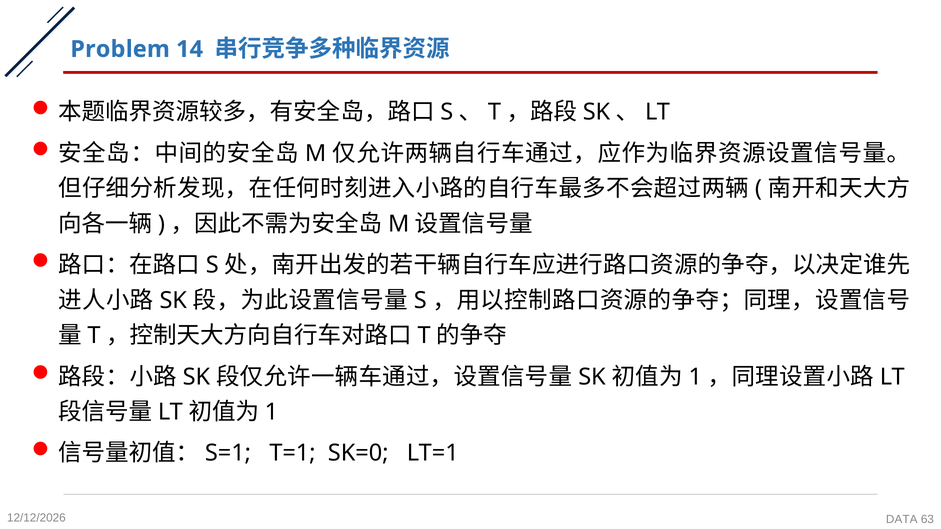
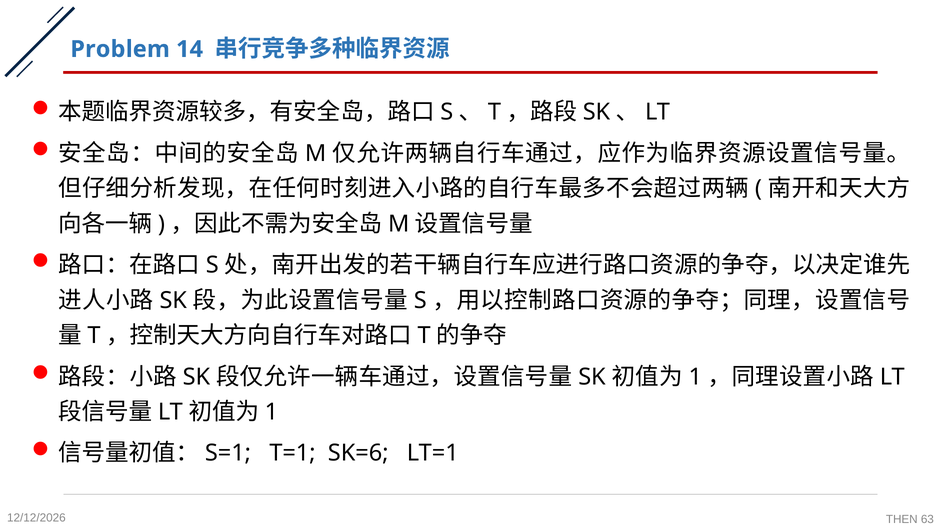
SK=0: SK=0 -> SK=6
DATA: DATA -> THEN
